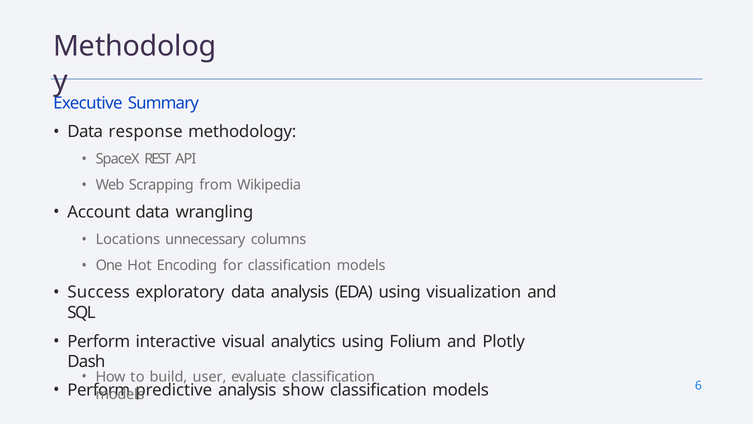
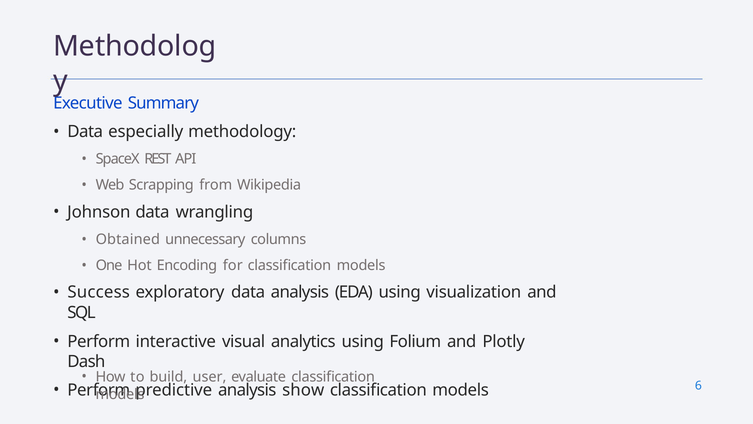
response: response -> especially
Account: Account -> Johnson
Locations: Locations -> Obtained
